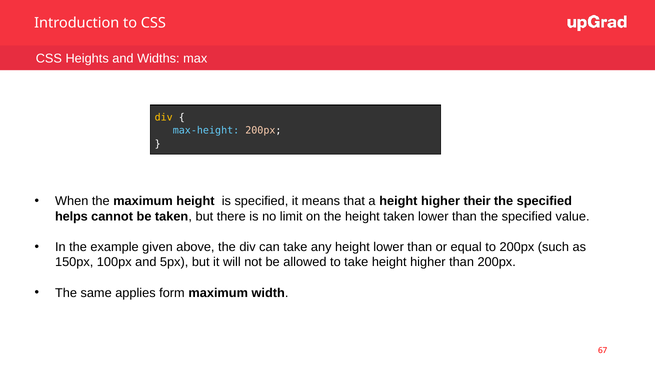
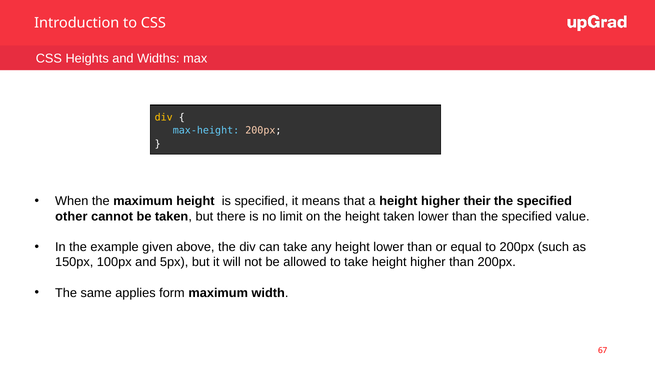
helps: helps -> other
